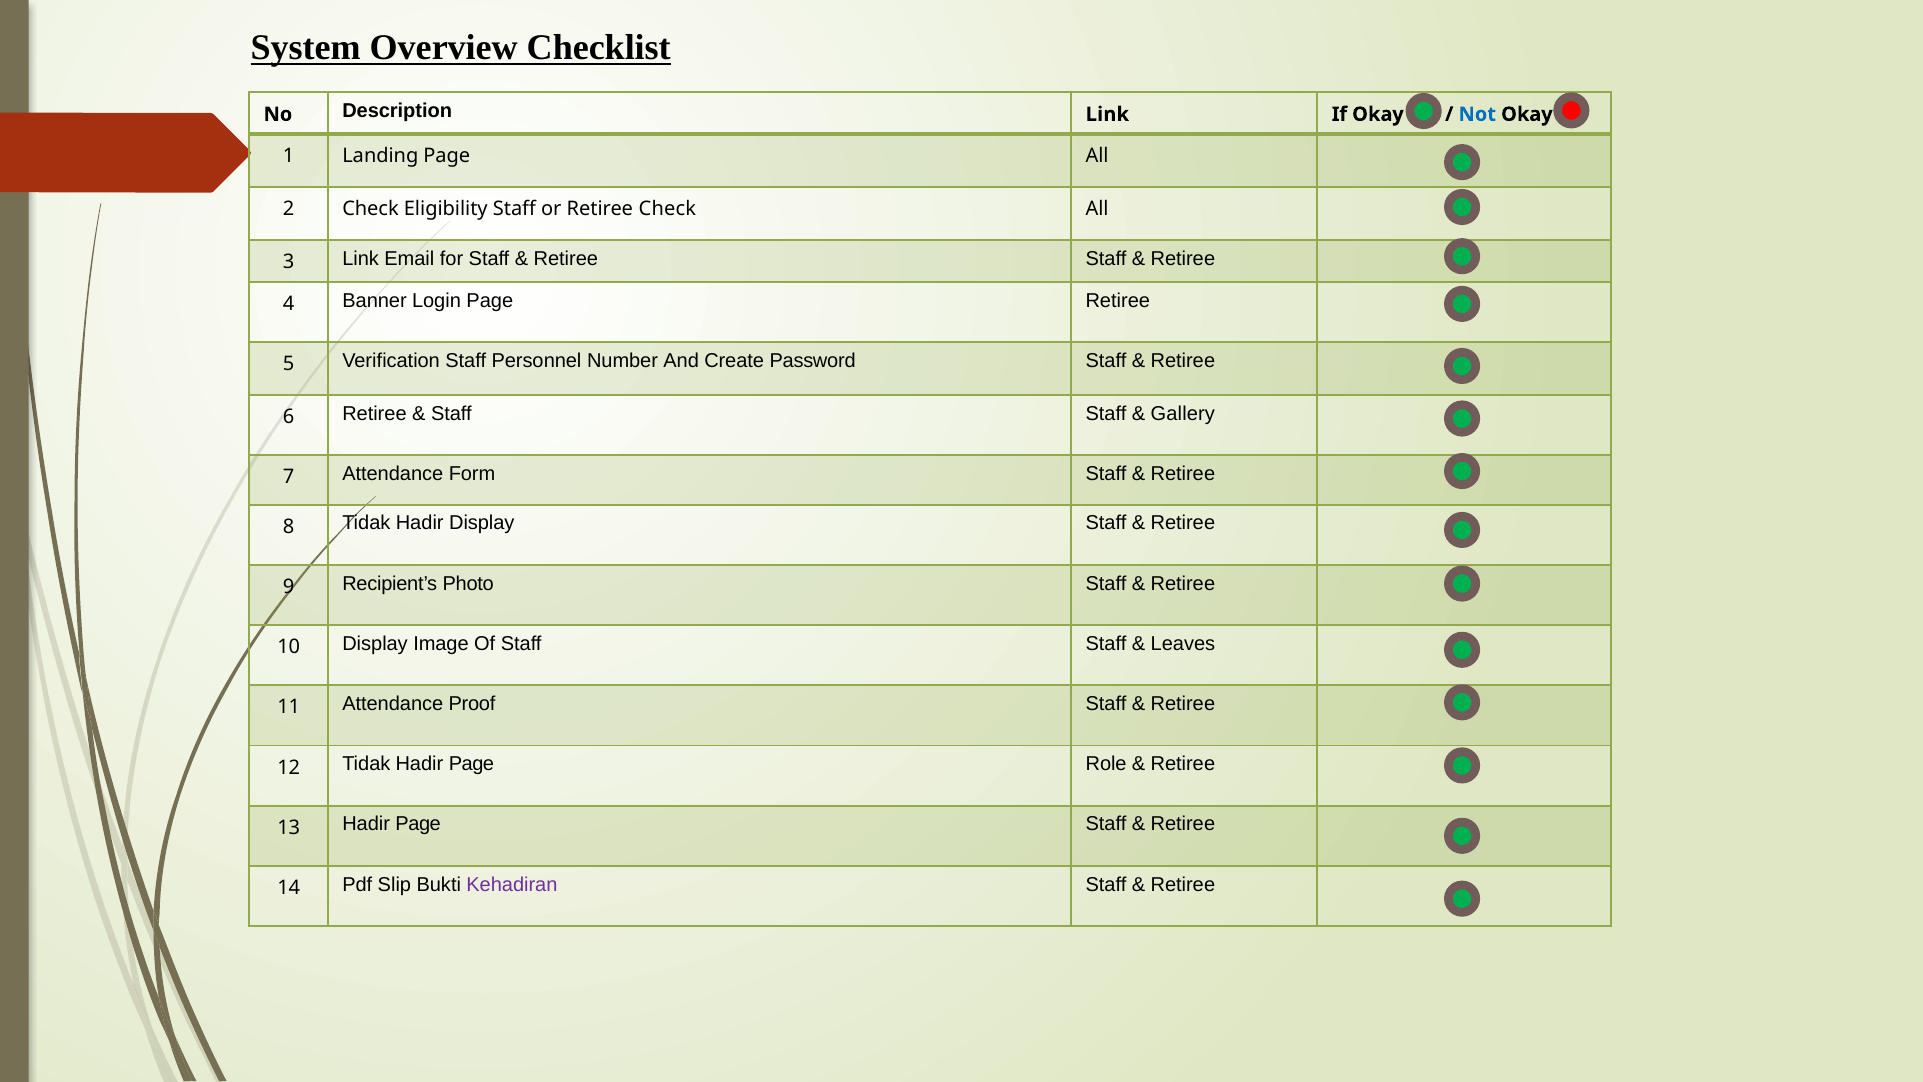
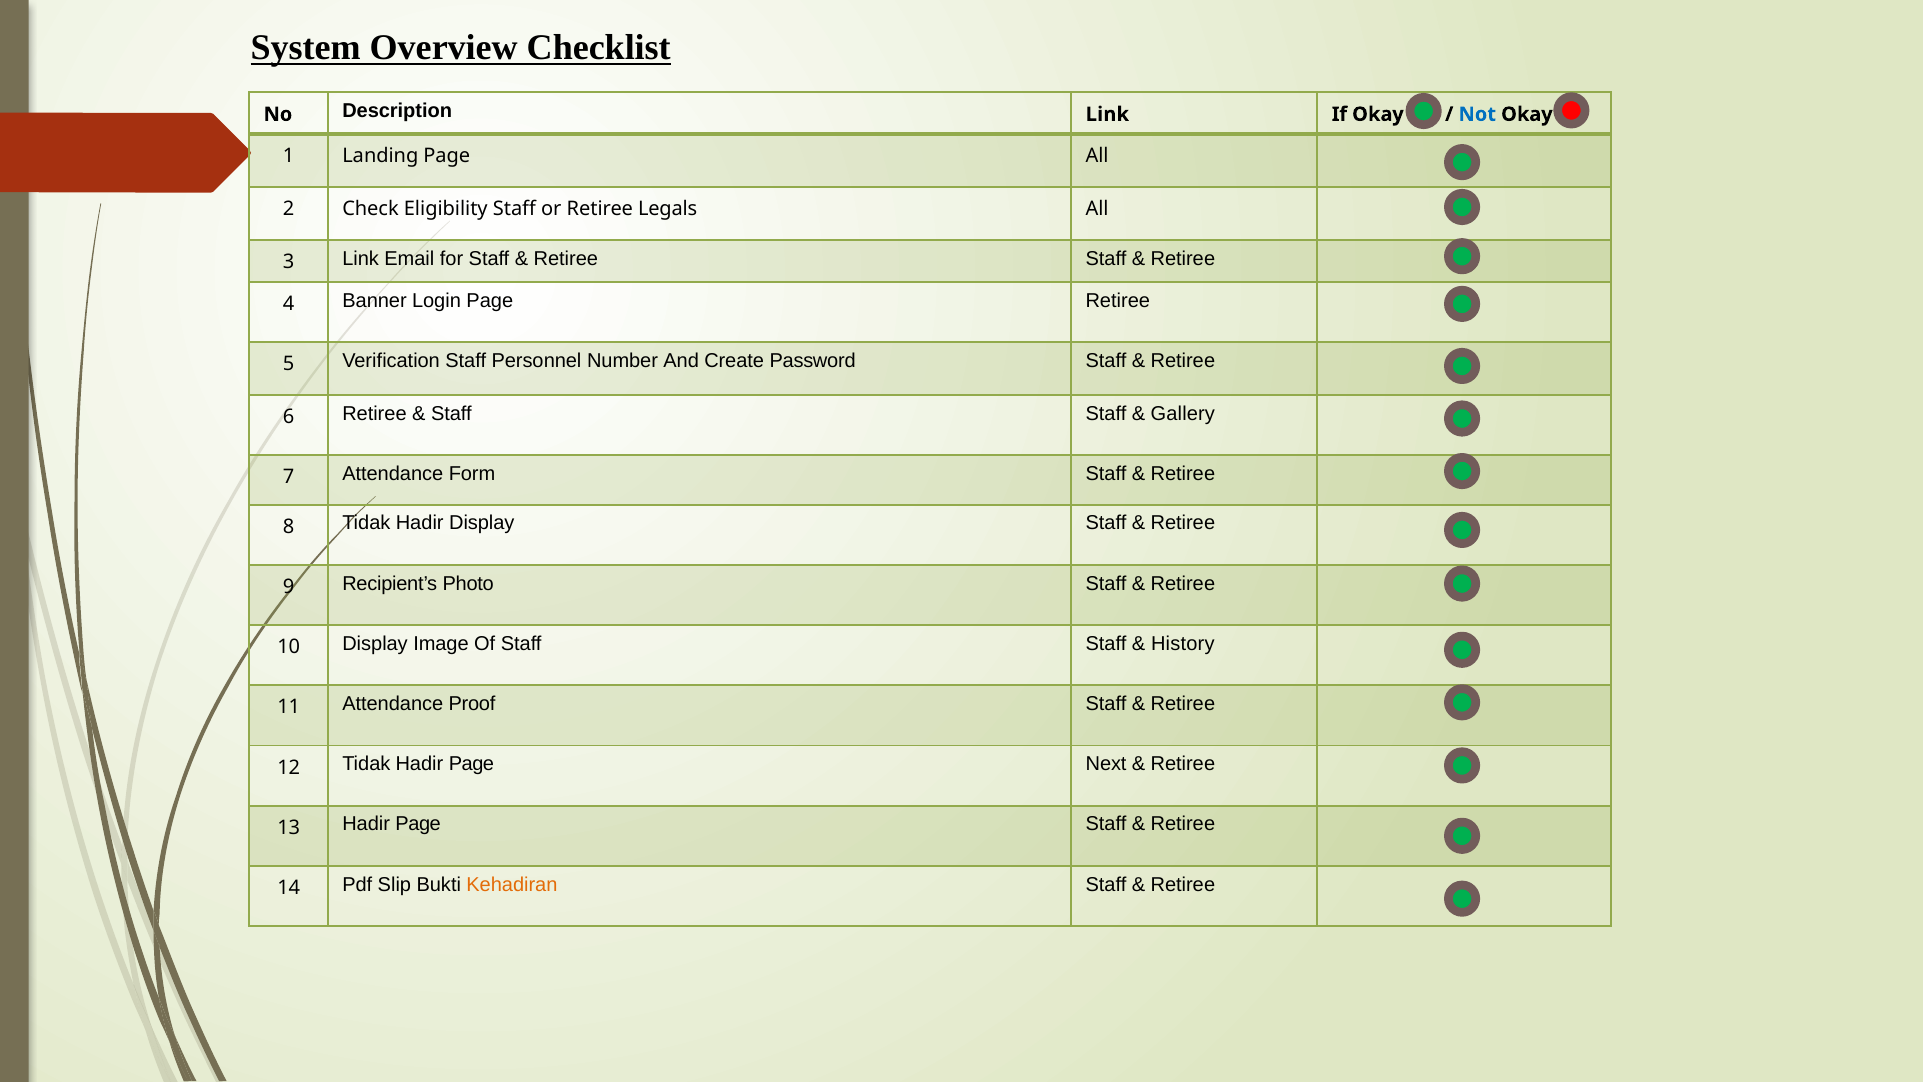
Retiree Check: Check -> Legals
Leaves: Leaves -> History
Role: Role -> Next
Kehadiran colour: purple -> orange
